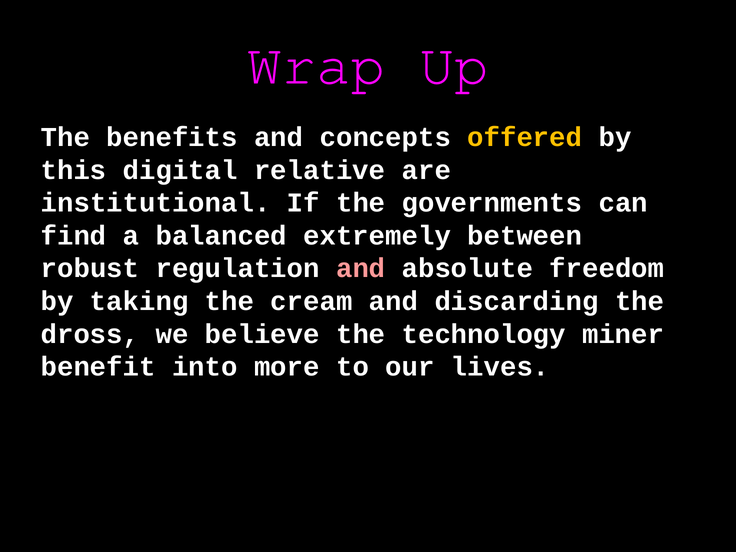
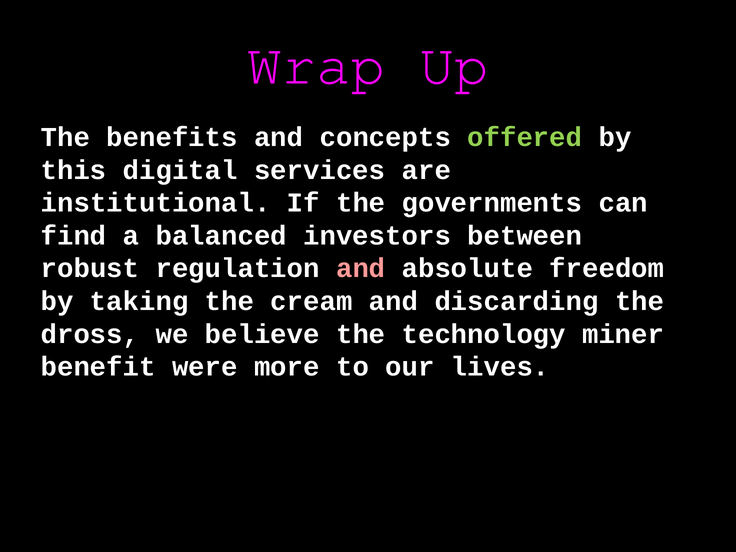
offered colour: yellow -> light green
relative: relative -> services
extremely: extremely -> investors
into: into -> were
